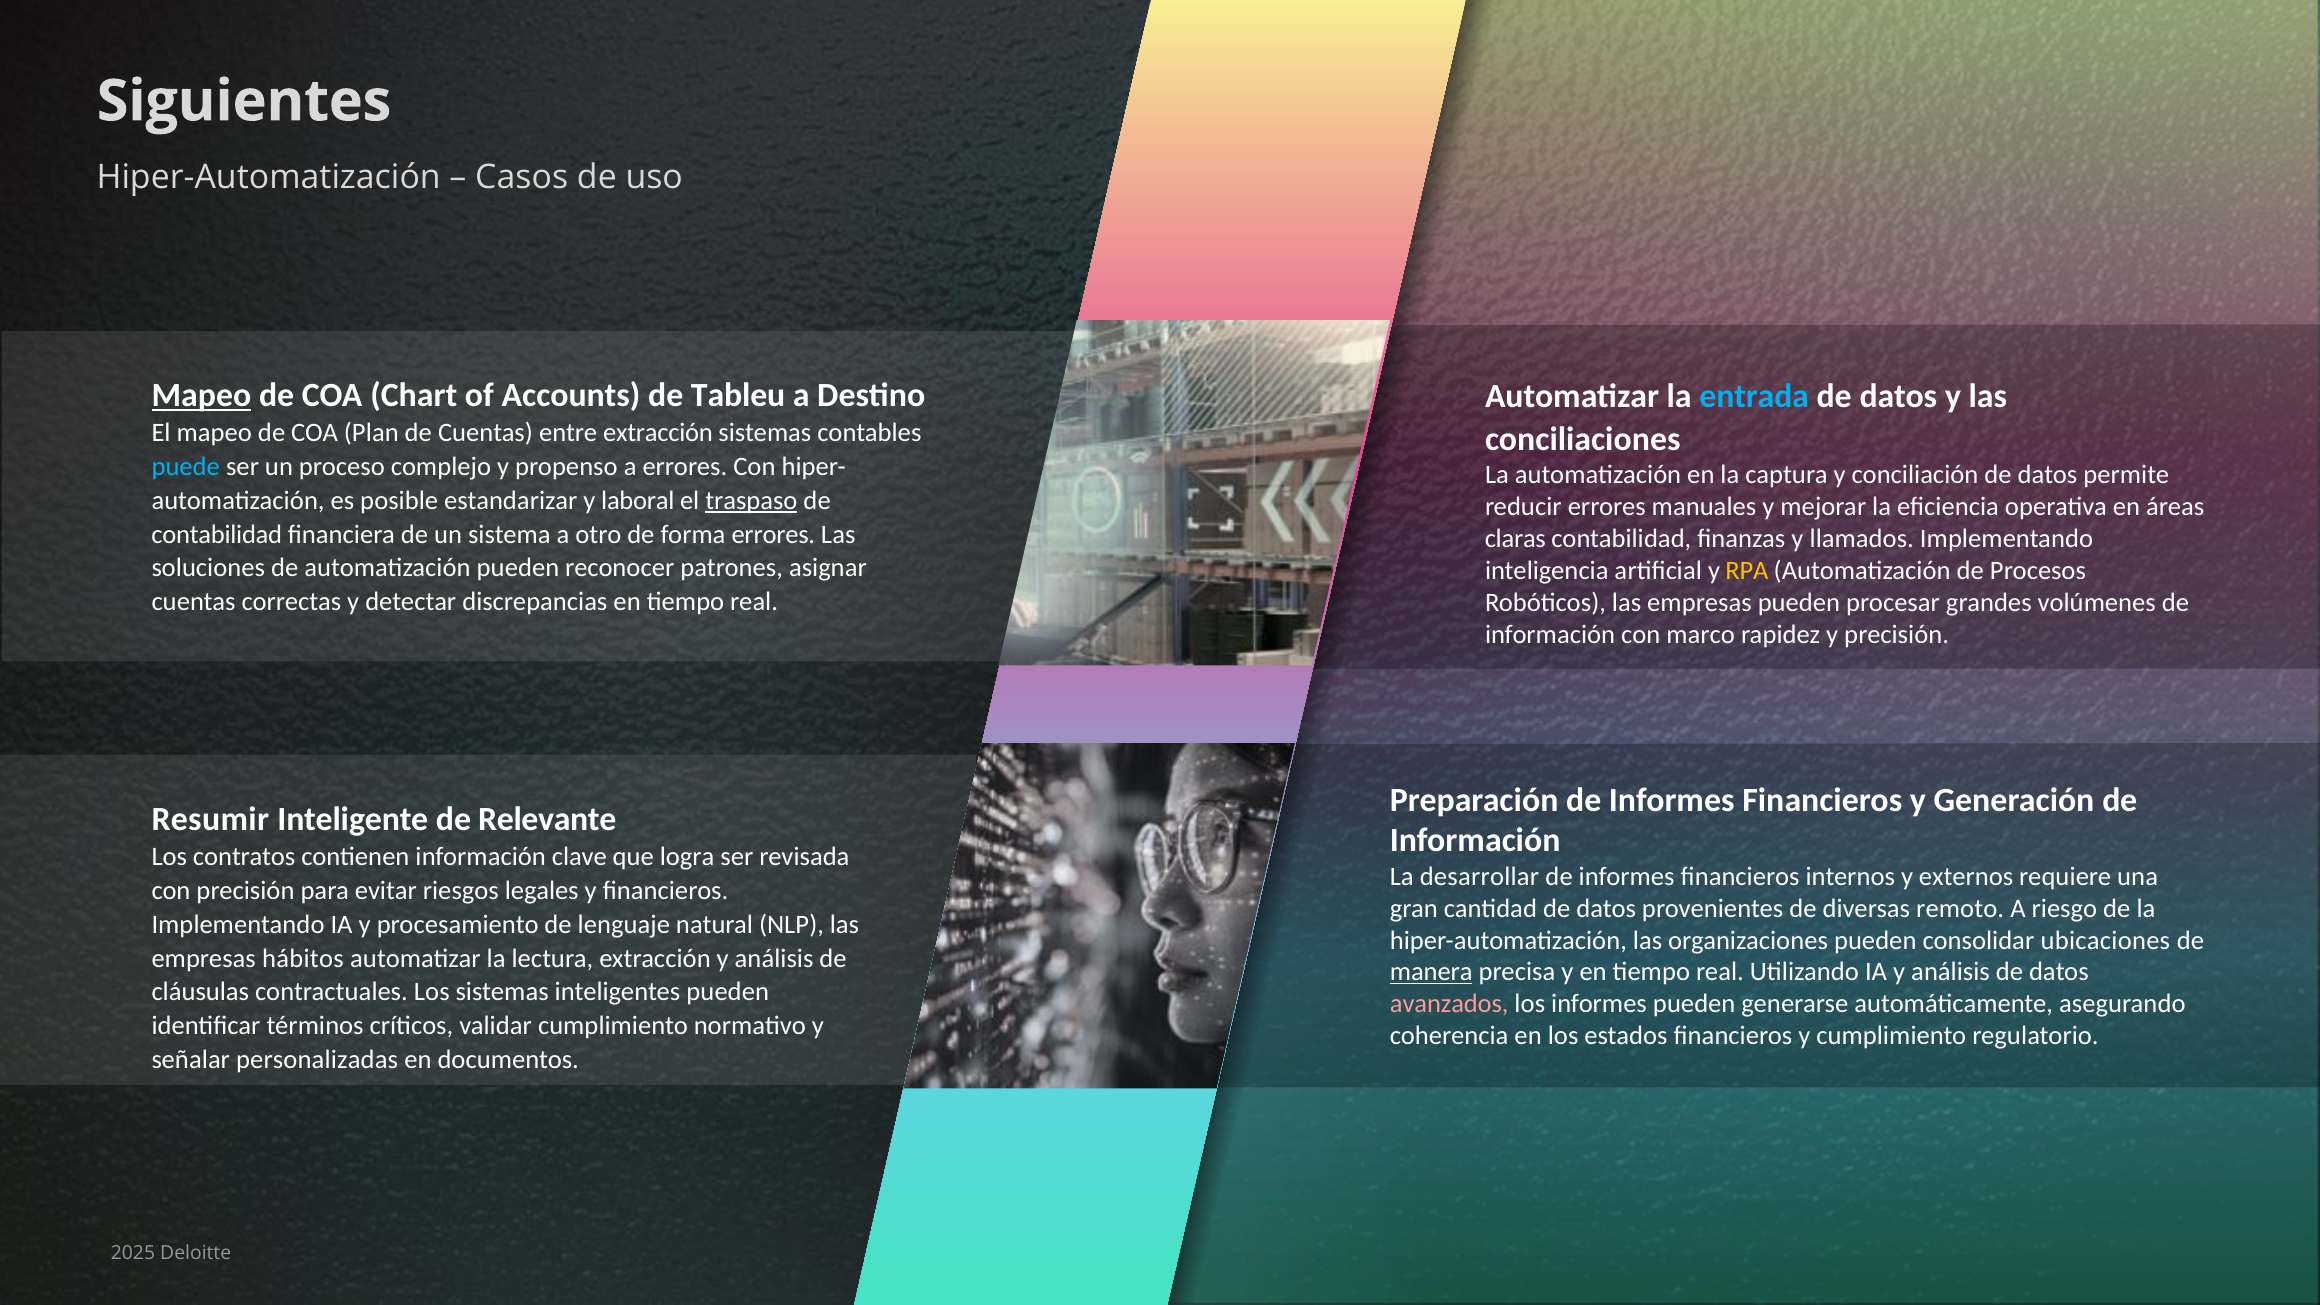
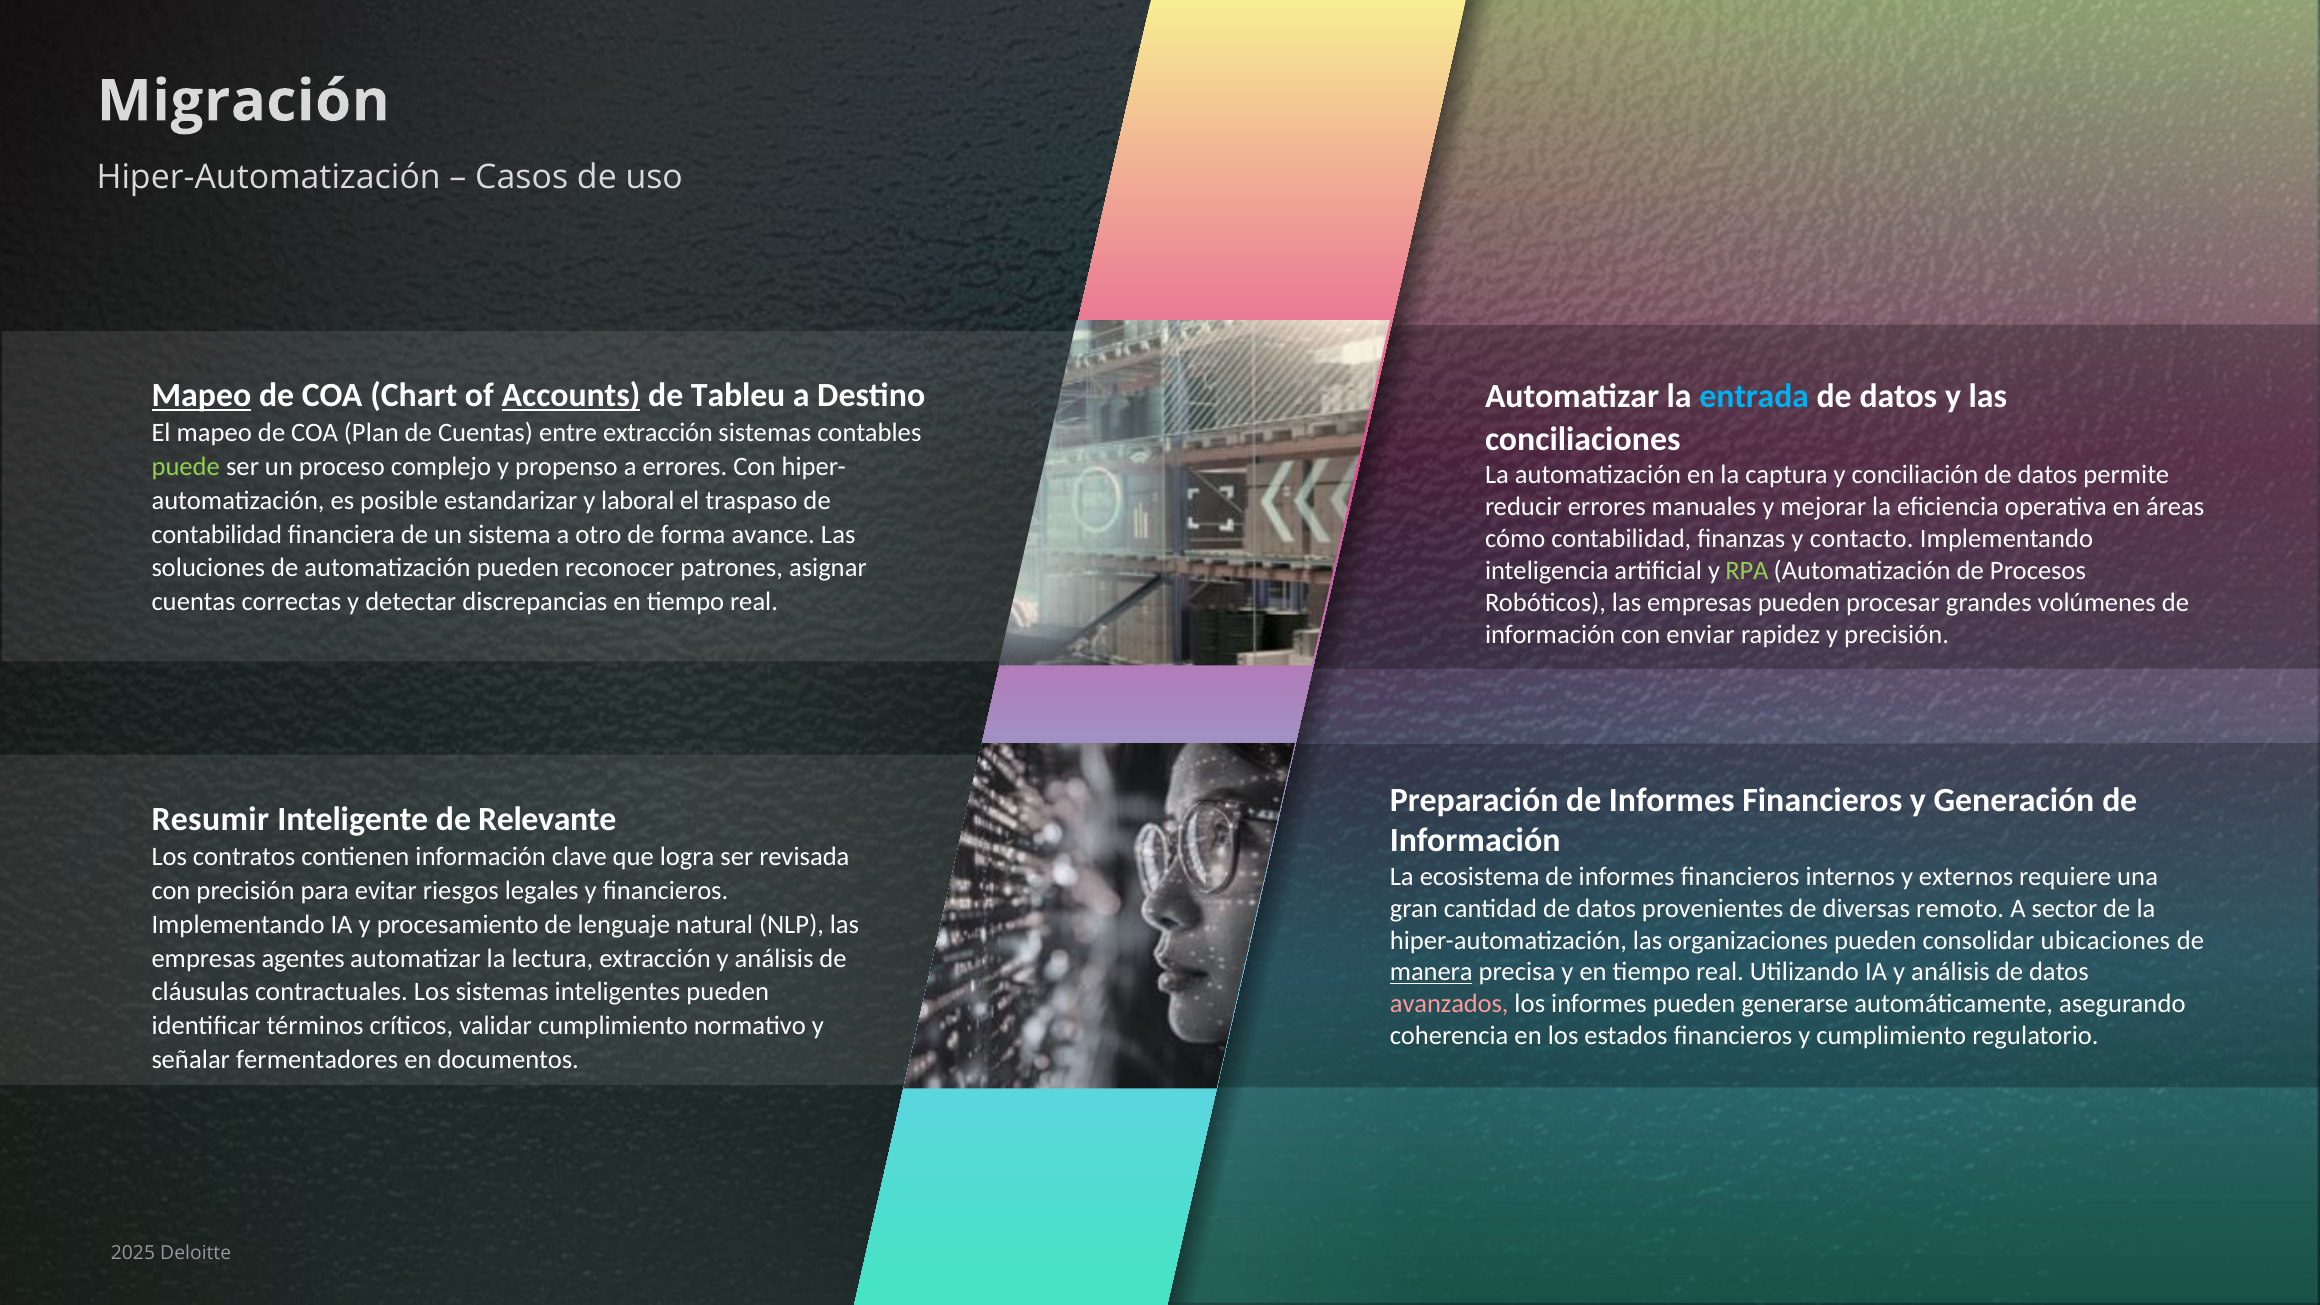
Siguientes: Siguientes -> Migración
Accounts underline: none -> present
puede colour: light blue -> light green
traspaso underline: present -> none
forma errores: errores -> avance
claras: claras -> cómo
llamados: llamados -> contacto
RPA colour: yellow -> light green
marco: marco -> enviar
desarrollar: desarrollar -> ecosistema
riesgo: riesgo -> sector
hábitos: hábitos -> agentes
personalizadas: personalizadas -> fermentadores
